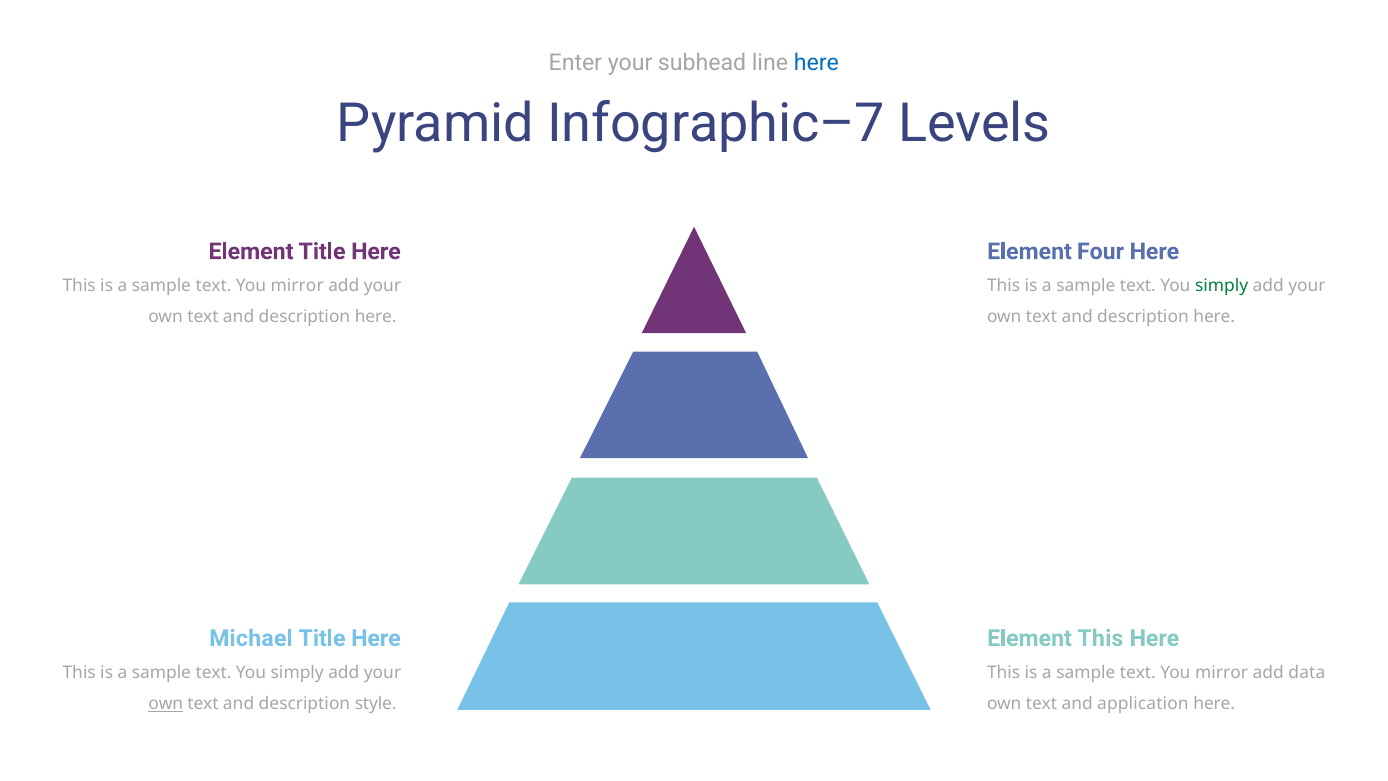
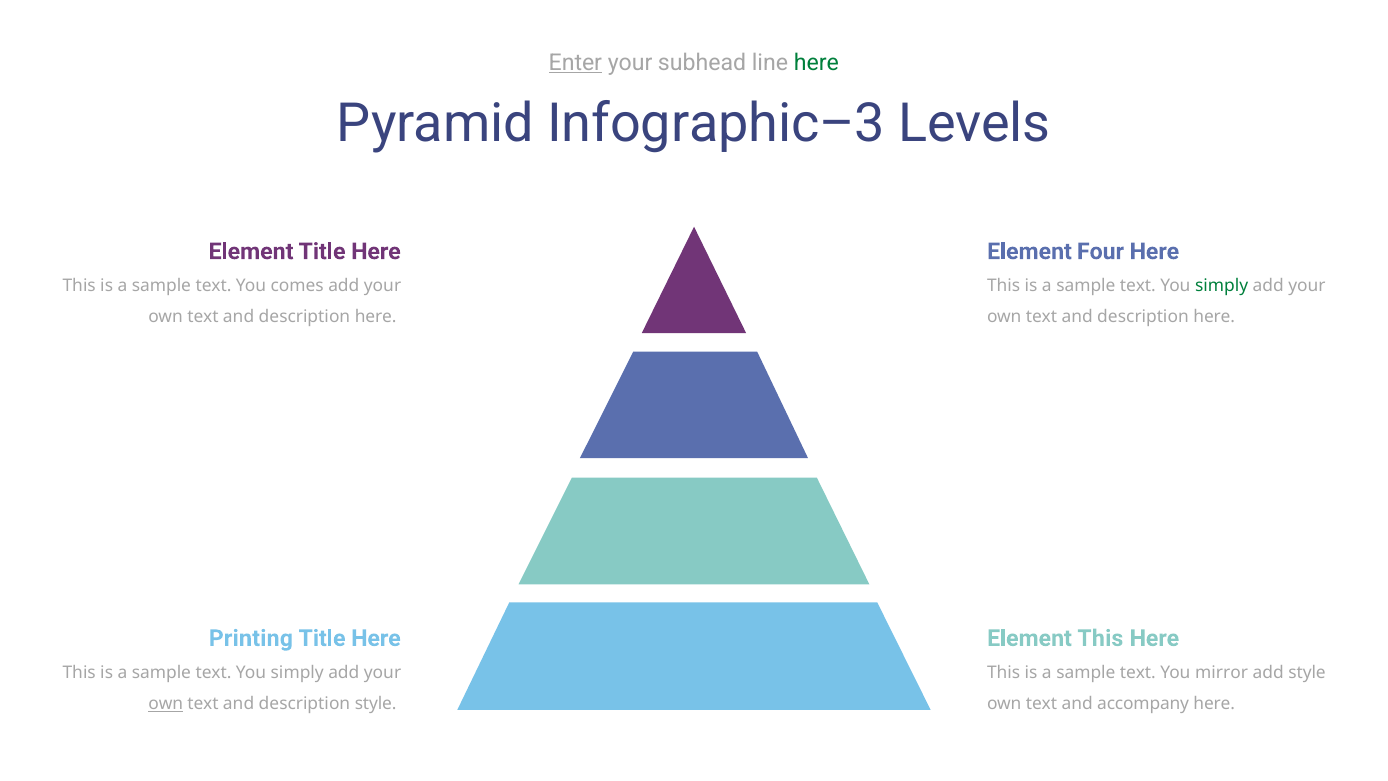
Enter underline: none -> present
here at (816, 63) colour: blue -> green
Infographic–7: Infographic–7 -> Infographic–3
mirror at (297, 286): mirror -> comes
Michael: Michael -> Printing
add data: data -> style
application: application -> accompany
